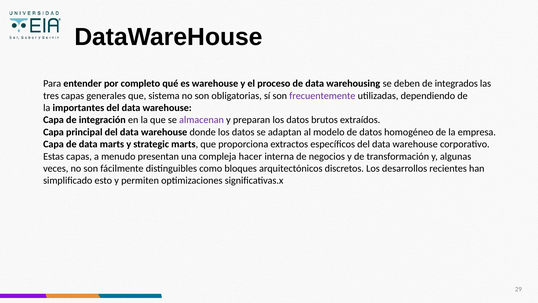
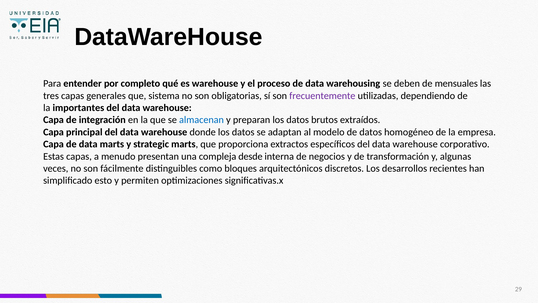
integrados: integrados -> mensuales
almacenan colour: purple -> blue
hacer: hacer -> desde
